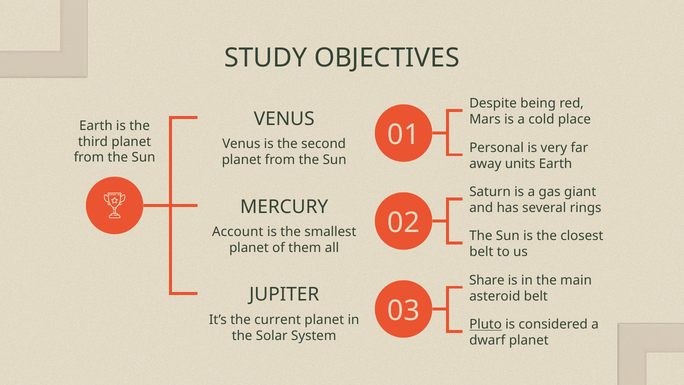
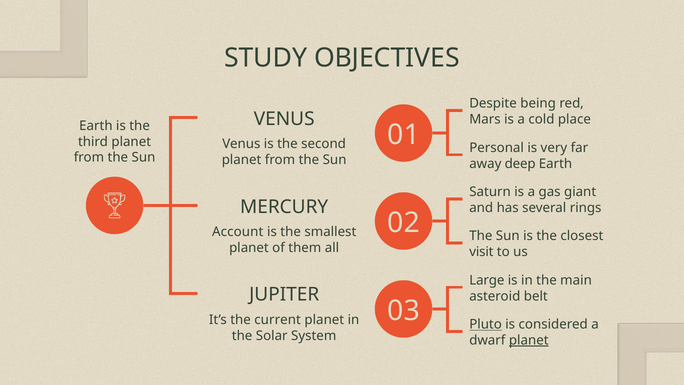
units: units -> deep
belt at (481, 252): belt -> visit
Share: Share -> Large
planet at (529, 340) underline: none -> present
